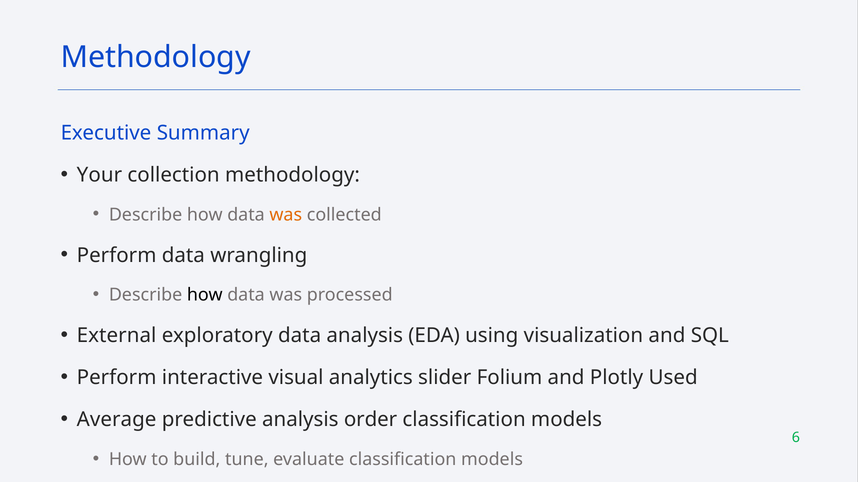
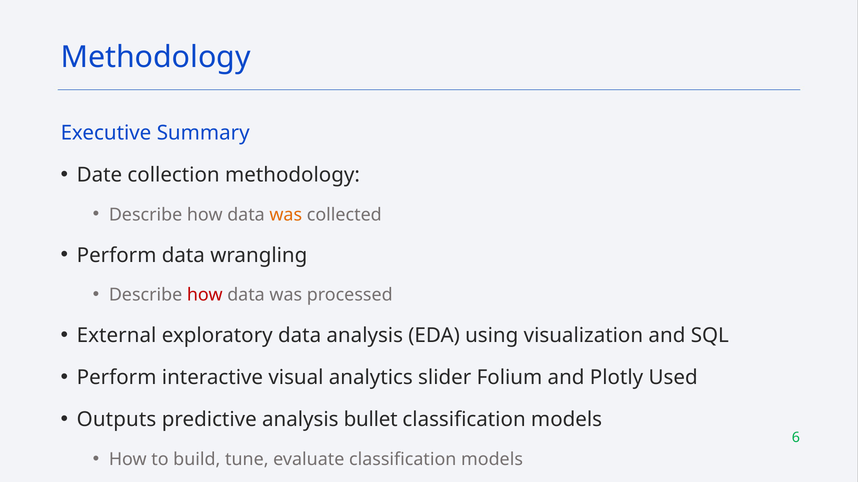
Your: Your -> Date
how at (205, 295) colour: black -> red
Average: Average -> Outputs
order: order -> bullet
